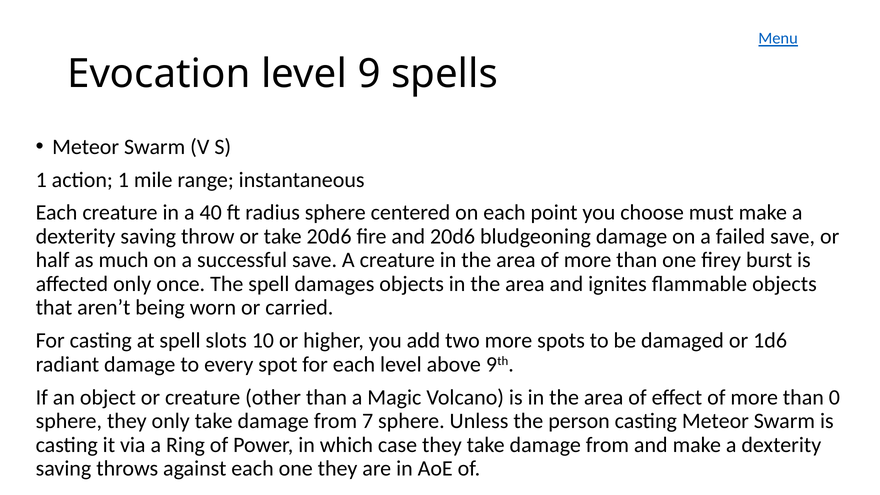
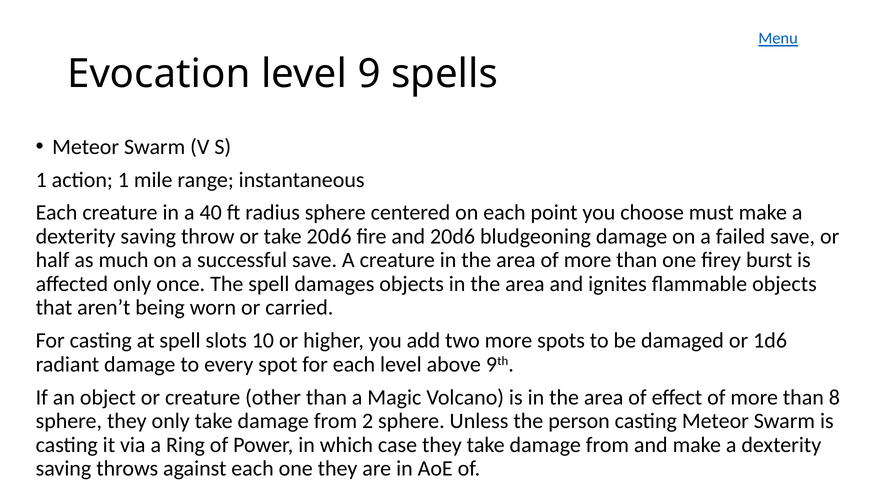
0: 0 -> 8
7: 7 -> 2
